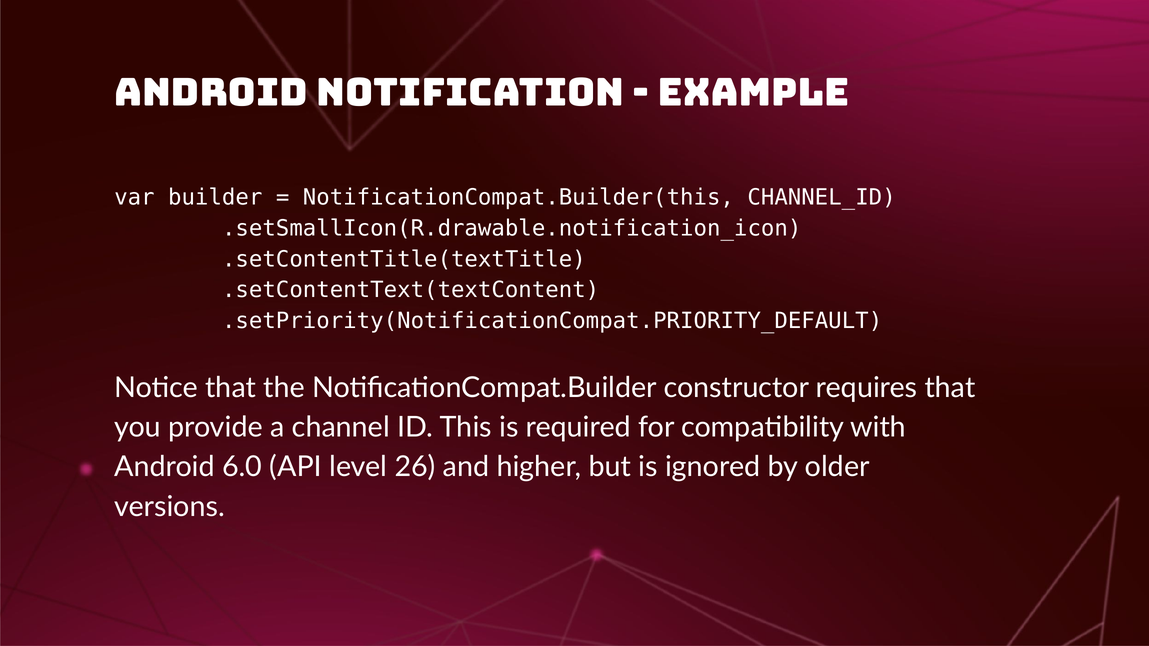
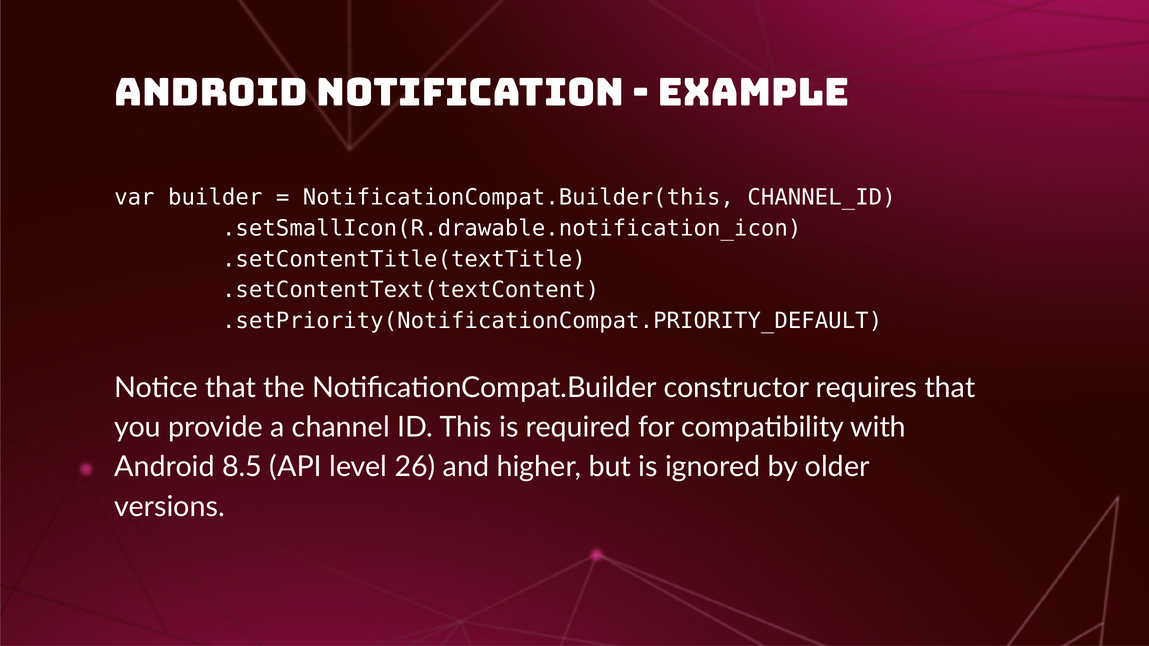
6.0: 6.0 -> 8.5
